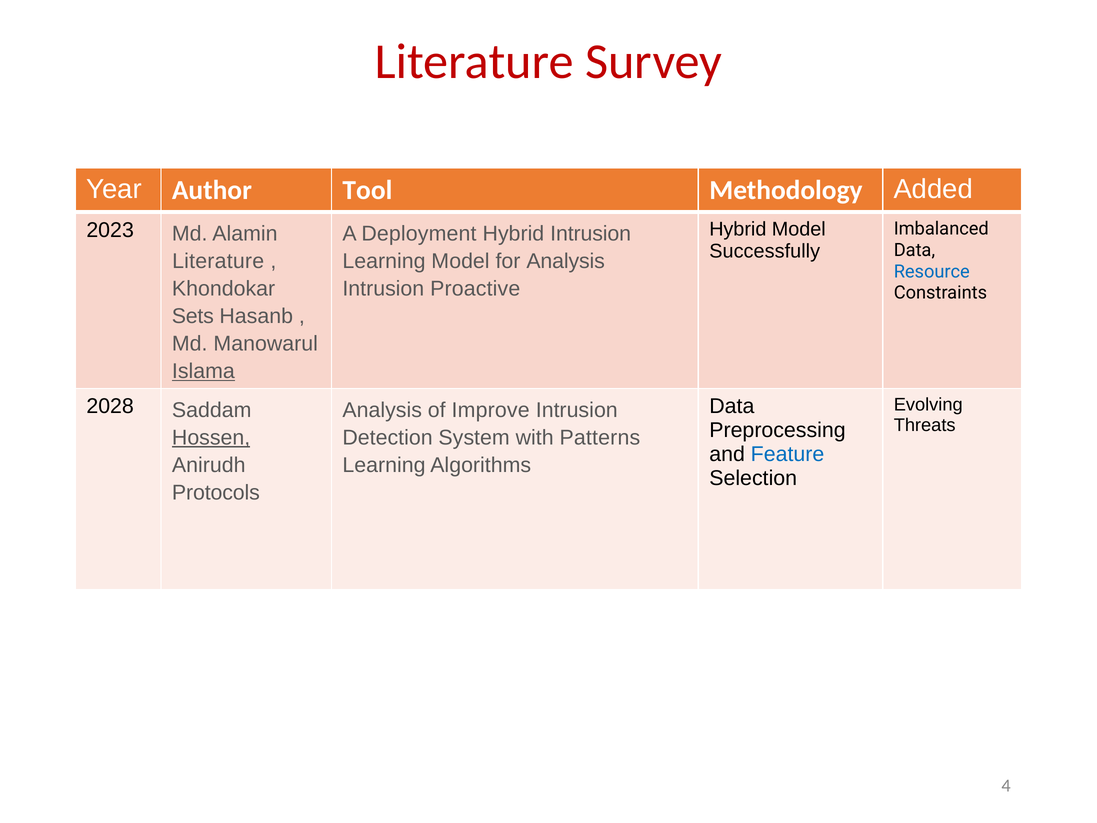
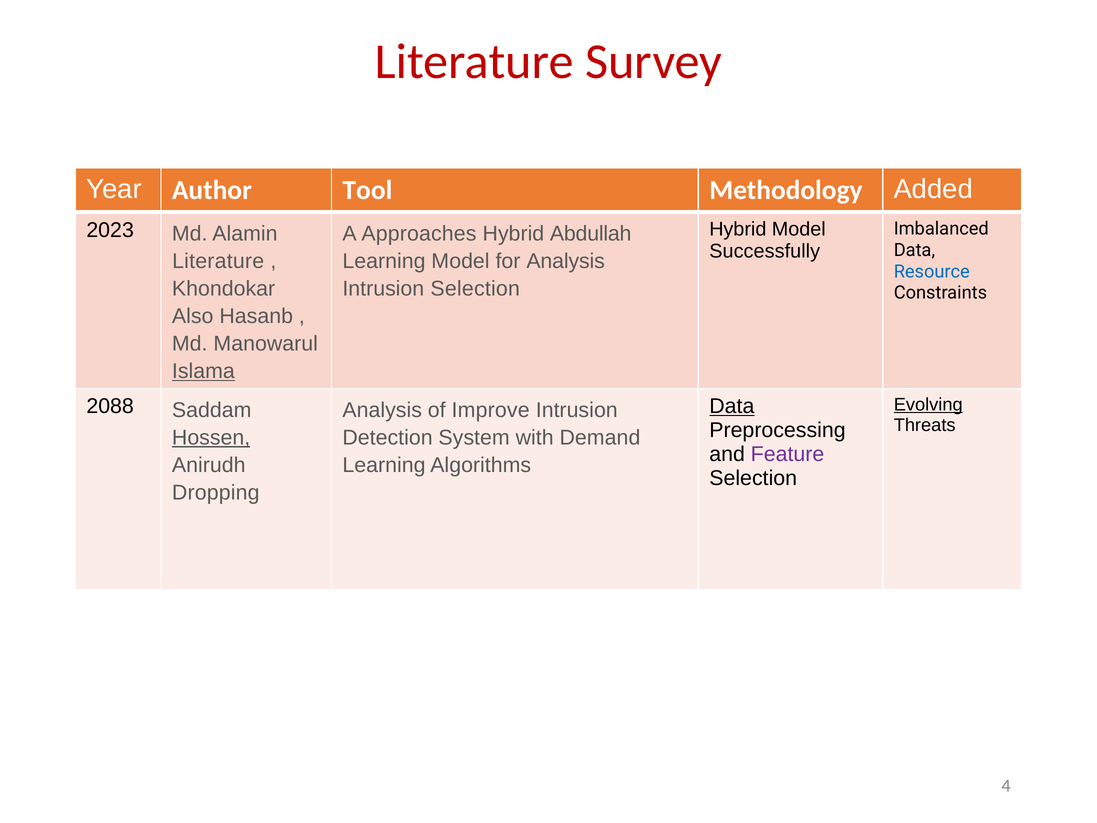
Deployment: Deployment -> Approaches
Hybrid Intrusion: Intrusion -> Abdullah
Intrusion Proactive: Proactive -> Selection
Sets: Sets -> Also
Evolving underline: none -> present
2028: 2028 -> 2088
Data at (732, 406) underline: none -> present
Patterns: Patterns -> Demand
Feature colour: blue -> purple
Protocols: Protocols -> Dropping
